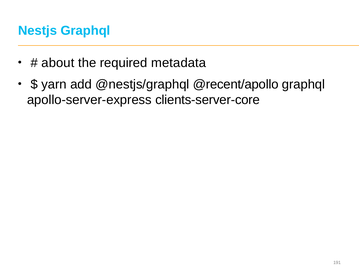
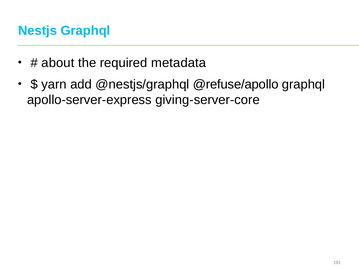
@recent/apollo: @recent/apollo -> @refuse/apollo
clients-server-core: clients-server-core -> giving-server-core
